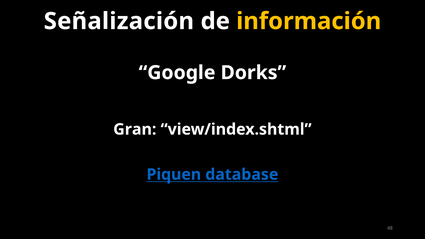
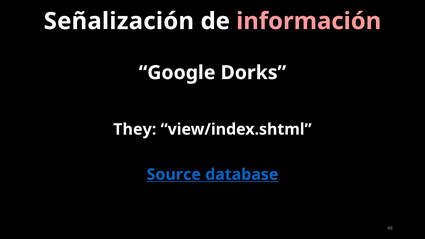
información colour: yellow -> pink
Gran: Gran -> They
Piquen: Piquen -> Source
